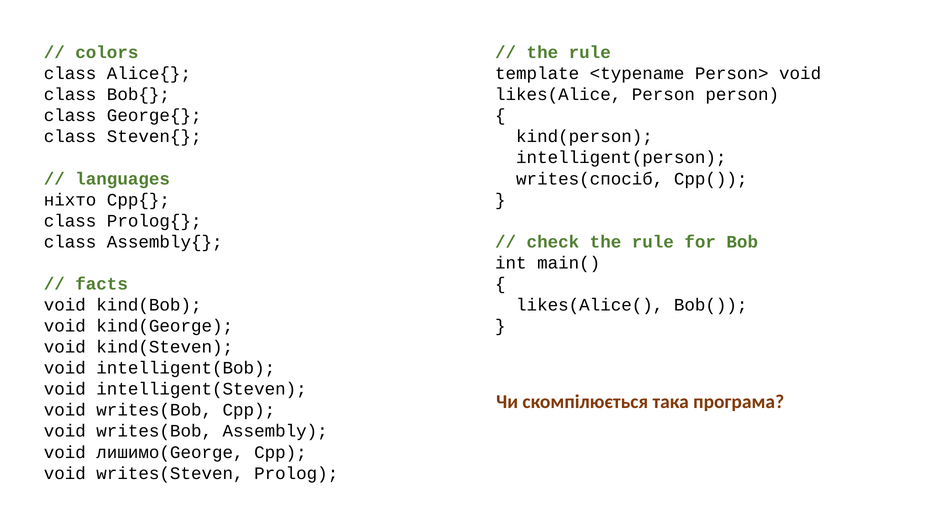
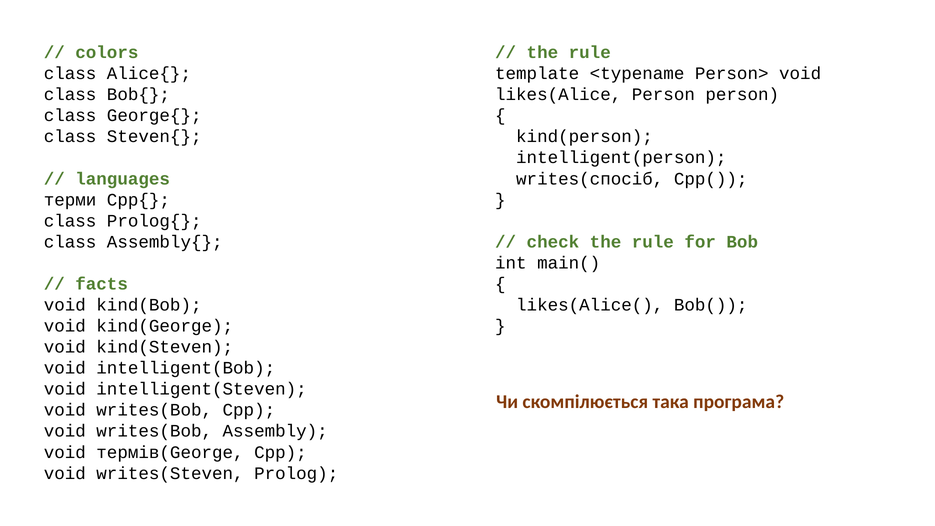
ніхто: ніхто -> терми
лишимо(George: лишимо(George -> термів(George
